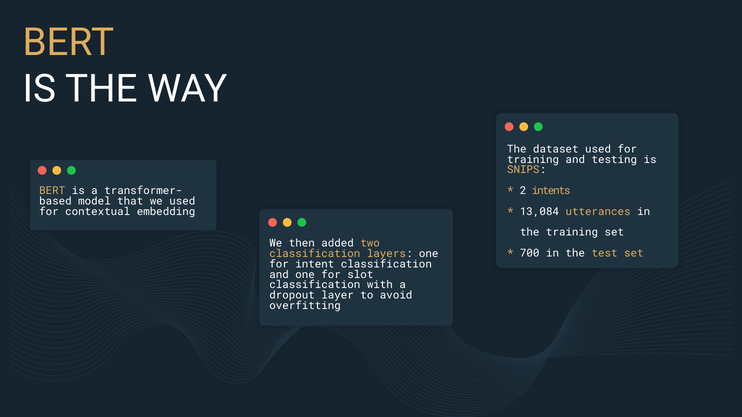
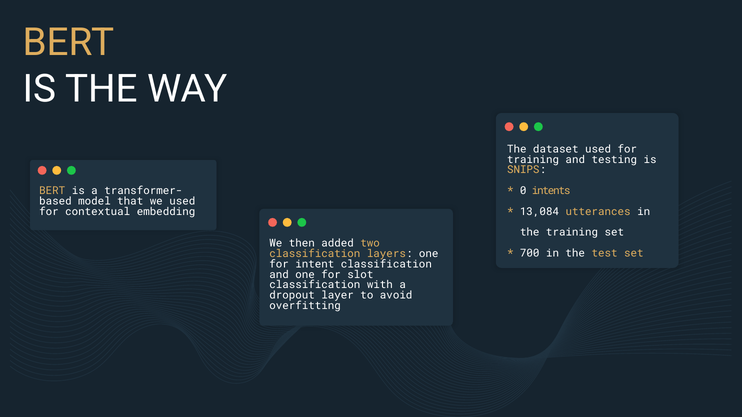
2: 2 -> 0
